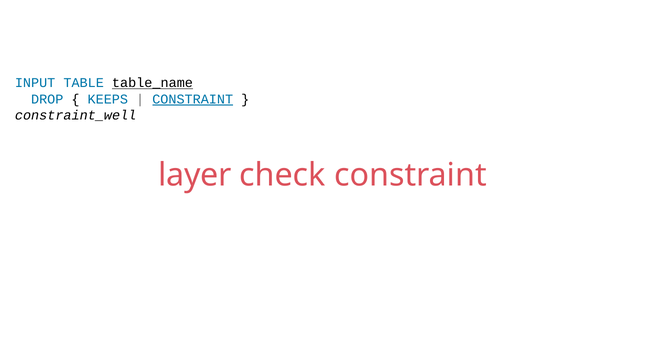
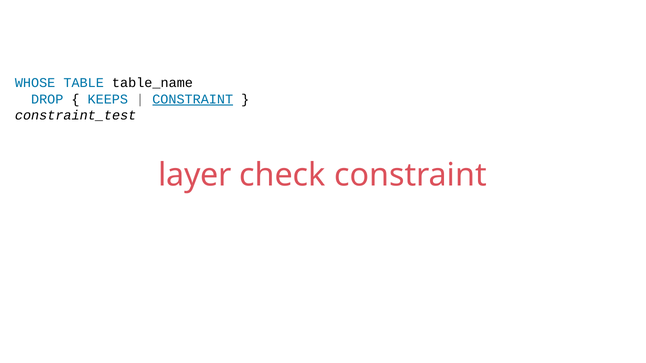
INPUT: INPUT -> WHOSE
table_name underline: present -> none
constraint_well: constraint_well -> constraint_test
